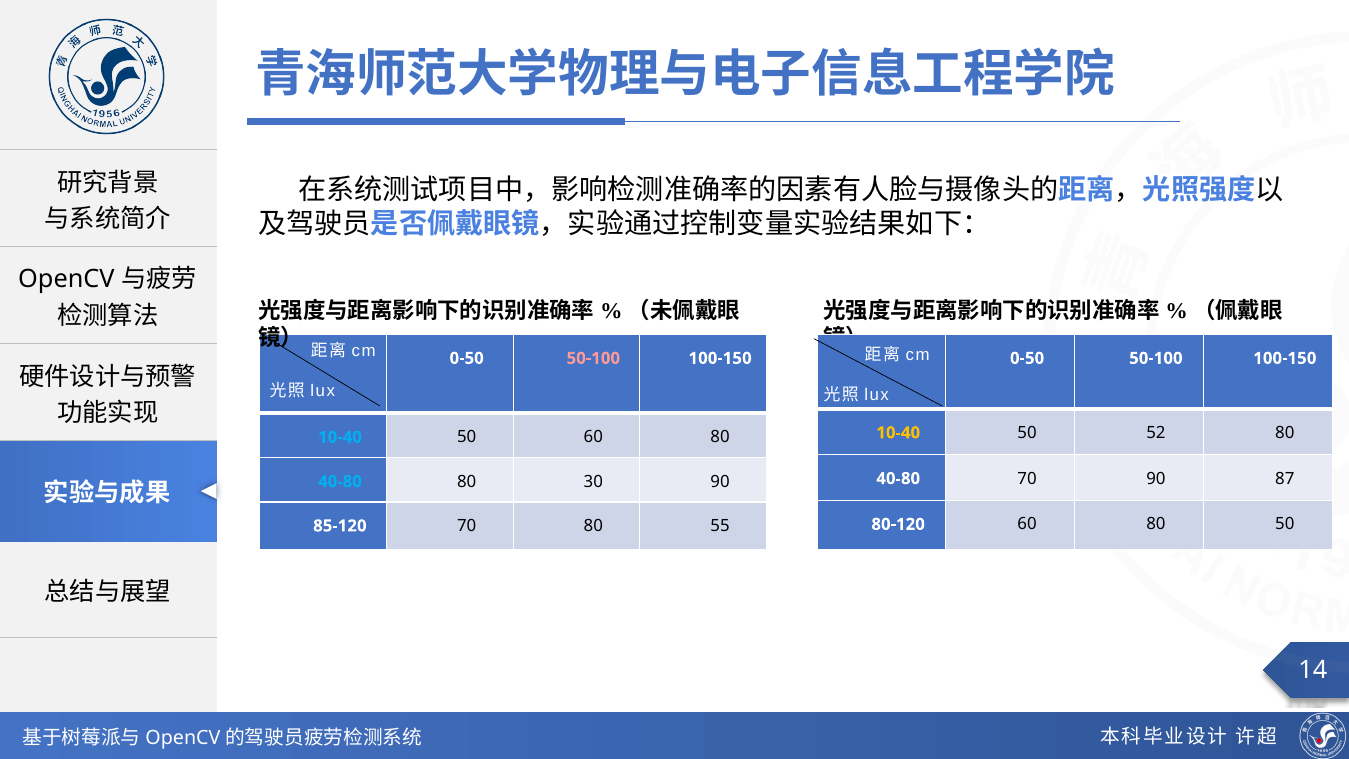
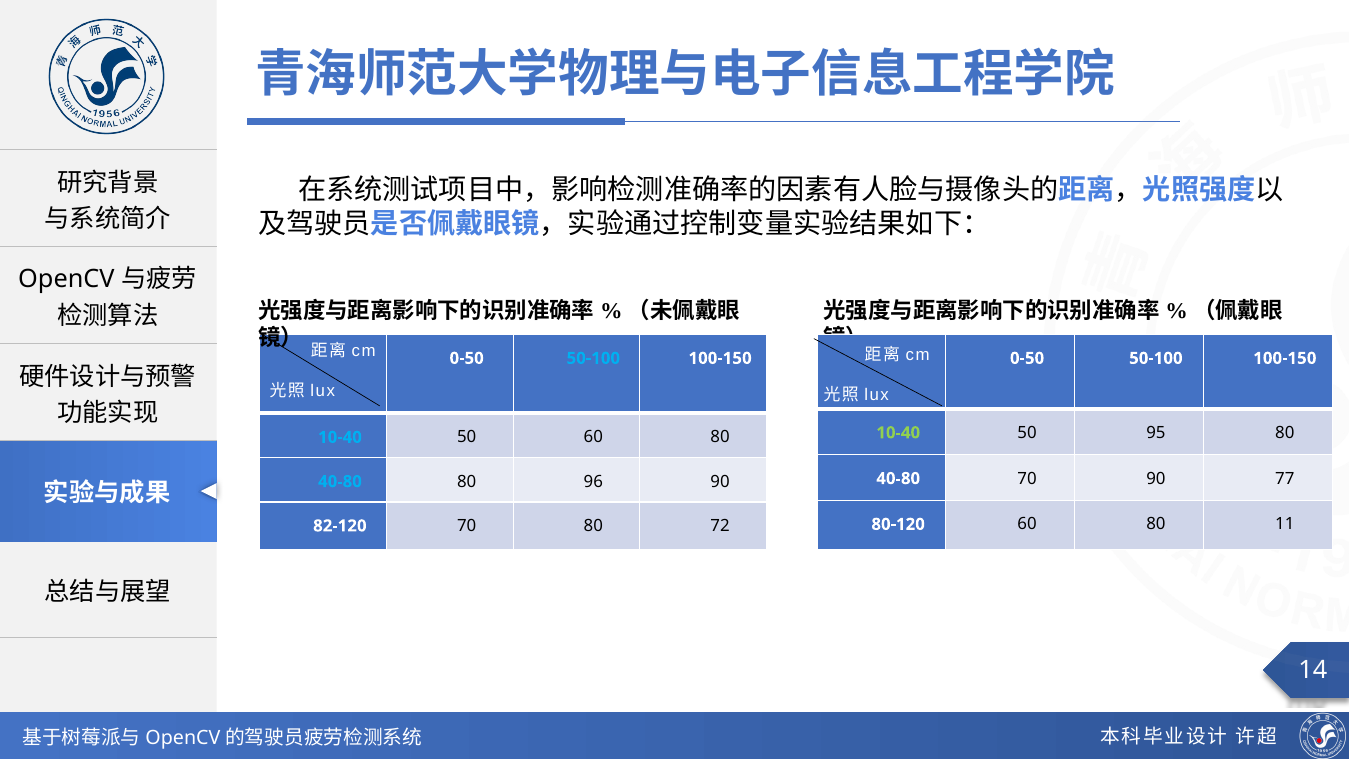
50-100 at (593, 358) colour: pink -> light blue
10-40 at (898, 433) colour: yellow -> light green
52: 52 -> 95
87: 87 -> 77
30: 30 -> 96
80 50: 50 -> 11
85-120: 85-120 -> 82-120
55: 55 -> 72
